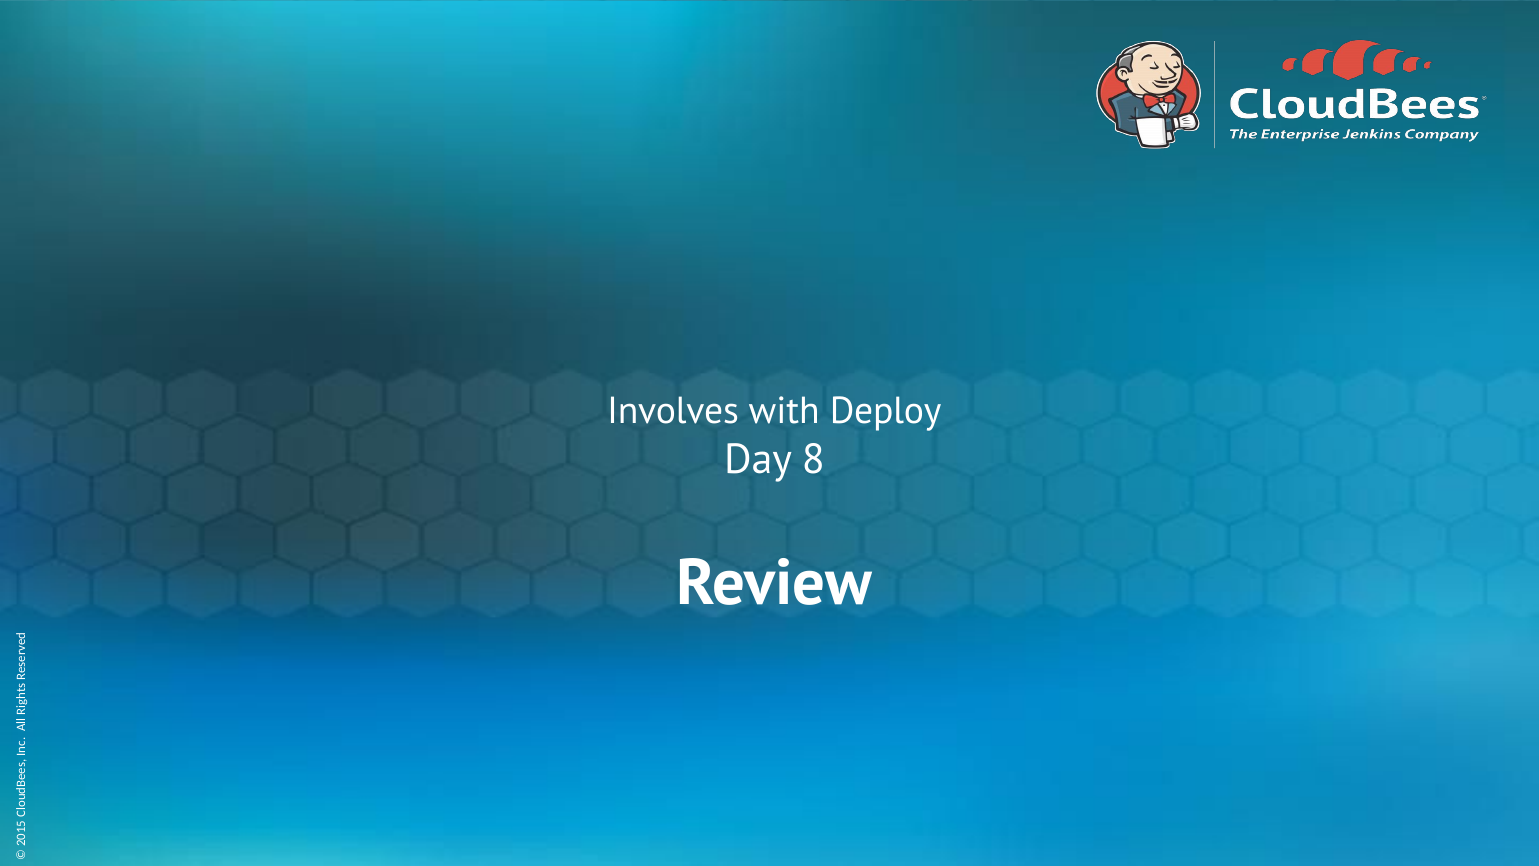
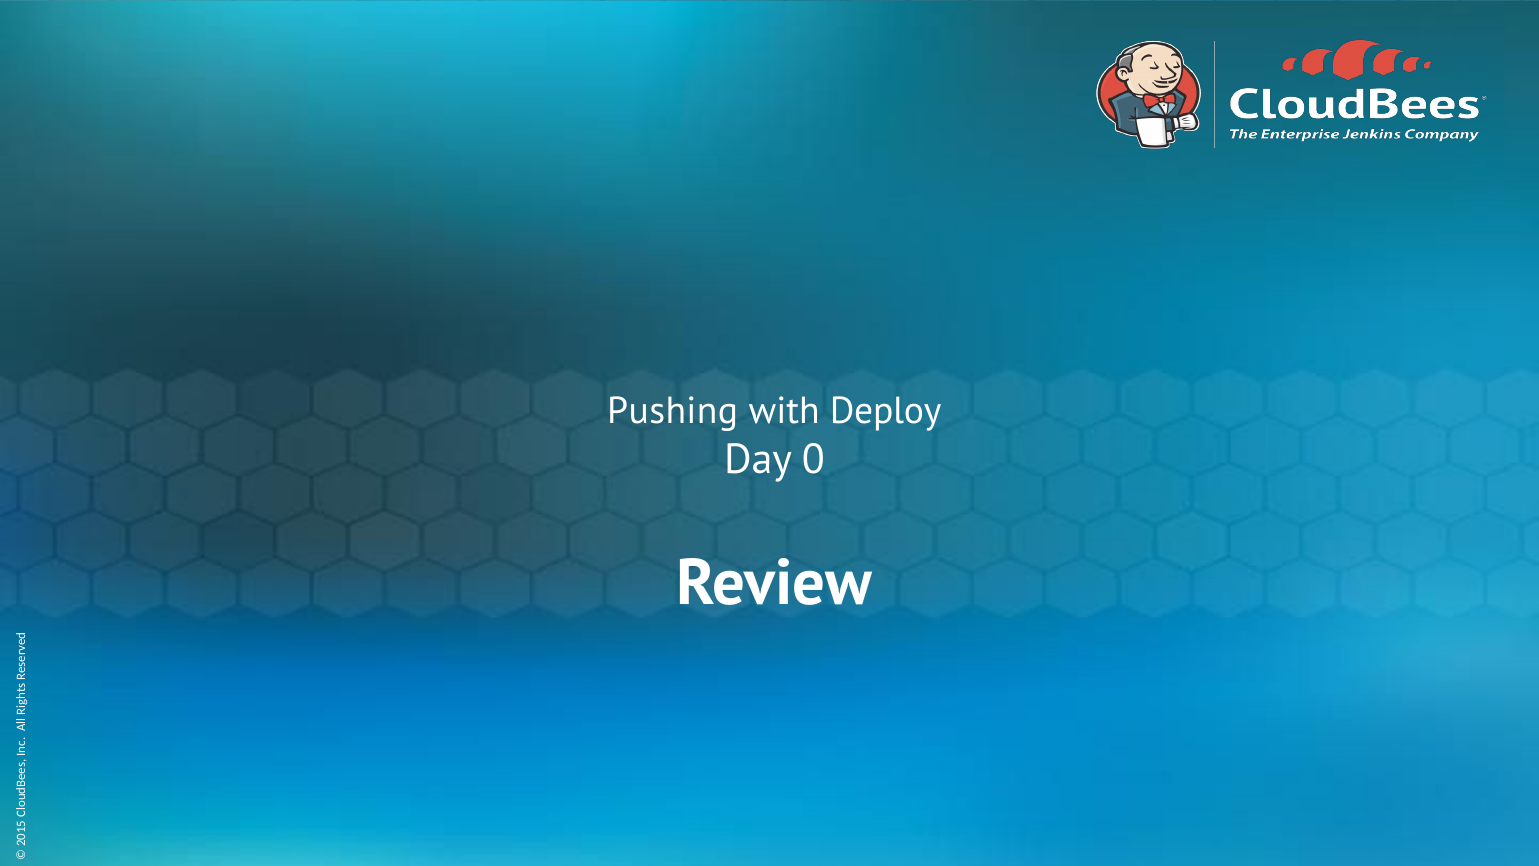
Involves: Involves -> Pushing
Day 8: 8 -> 0
